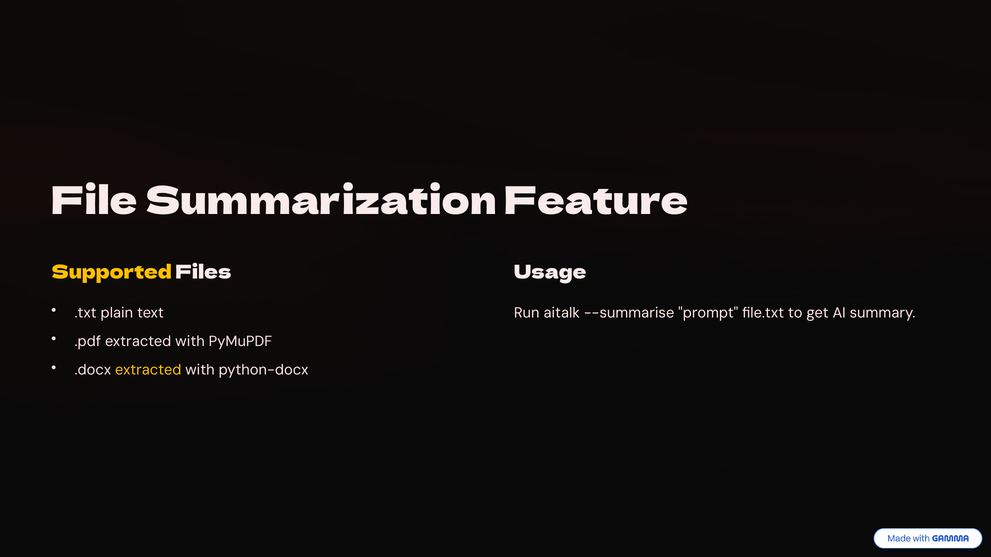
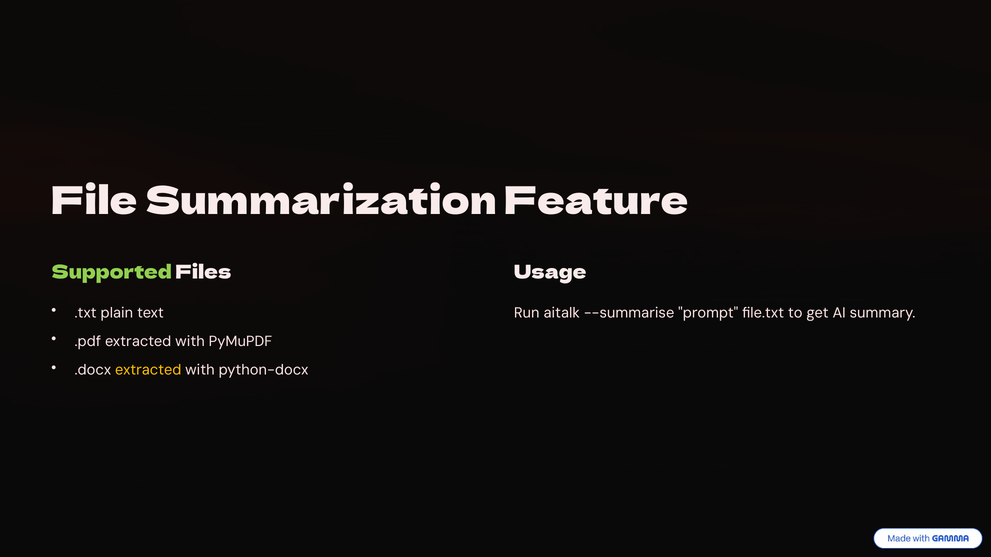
Supported colour: yellow -> light green
